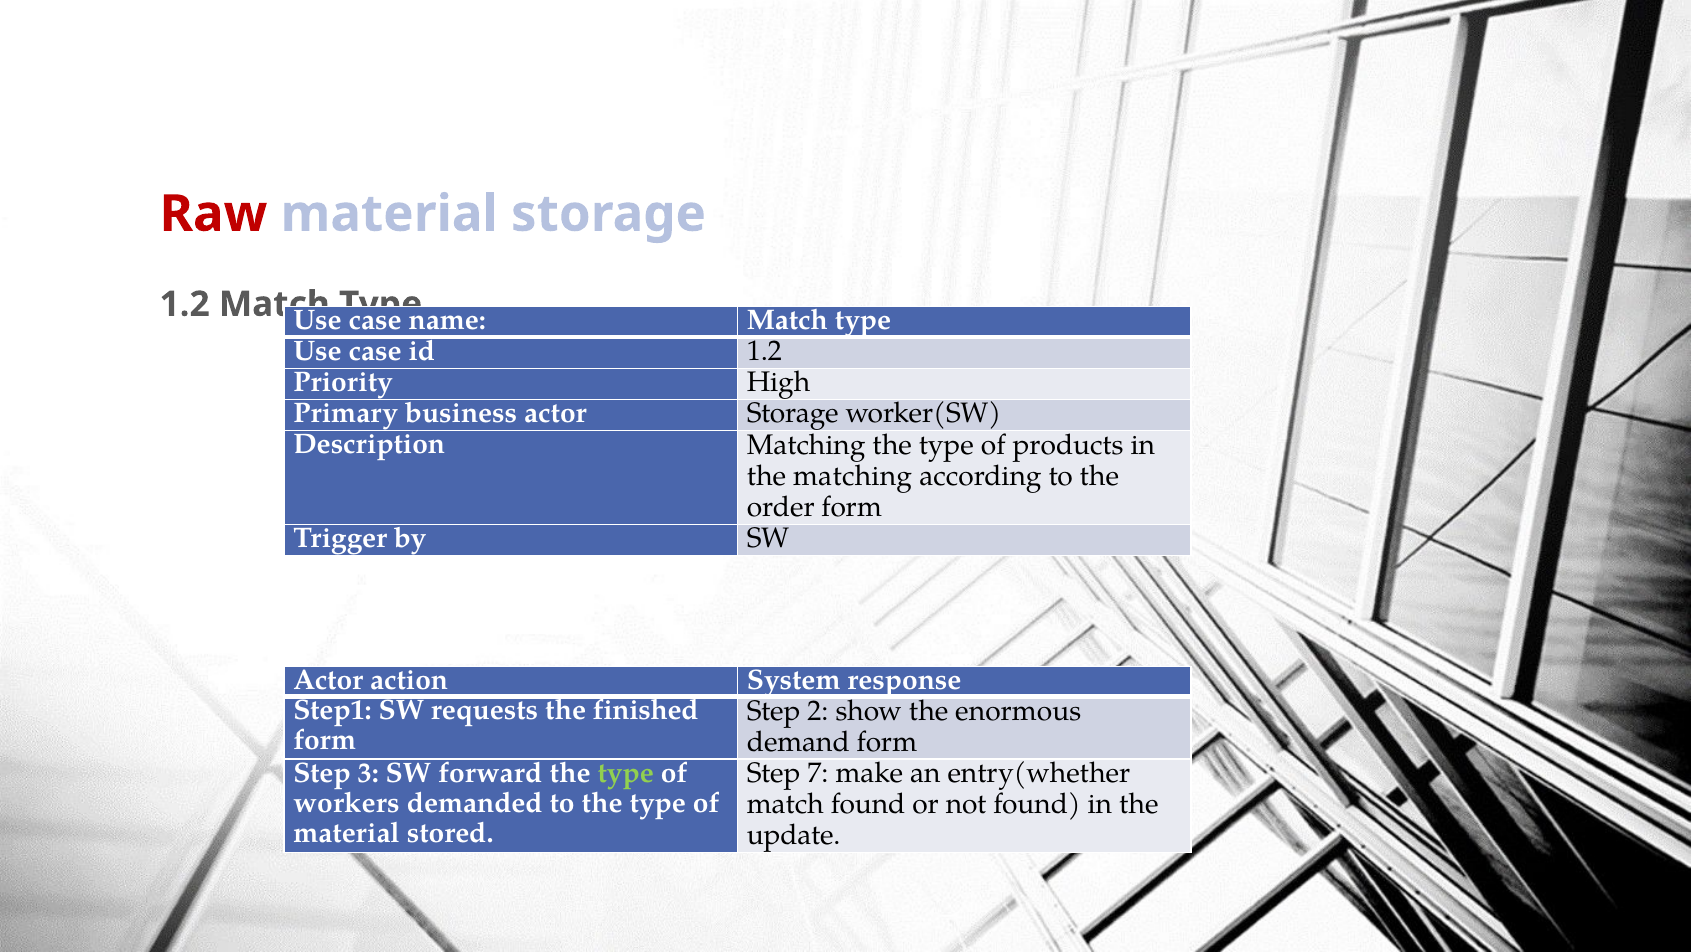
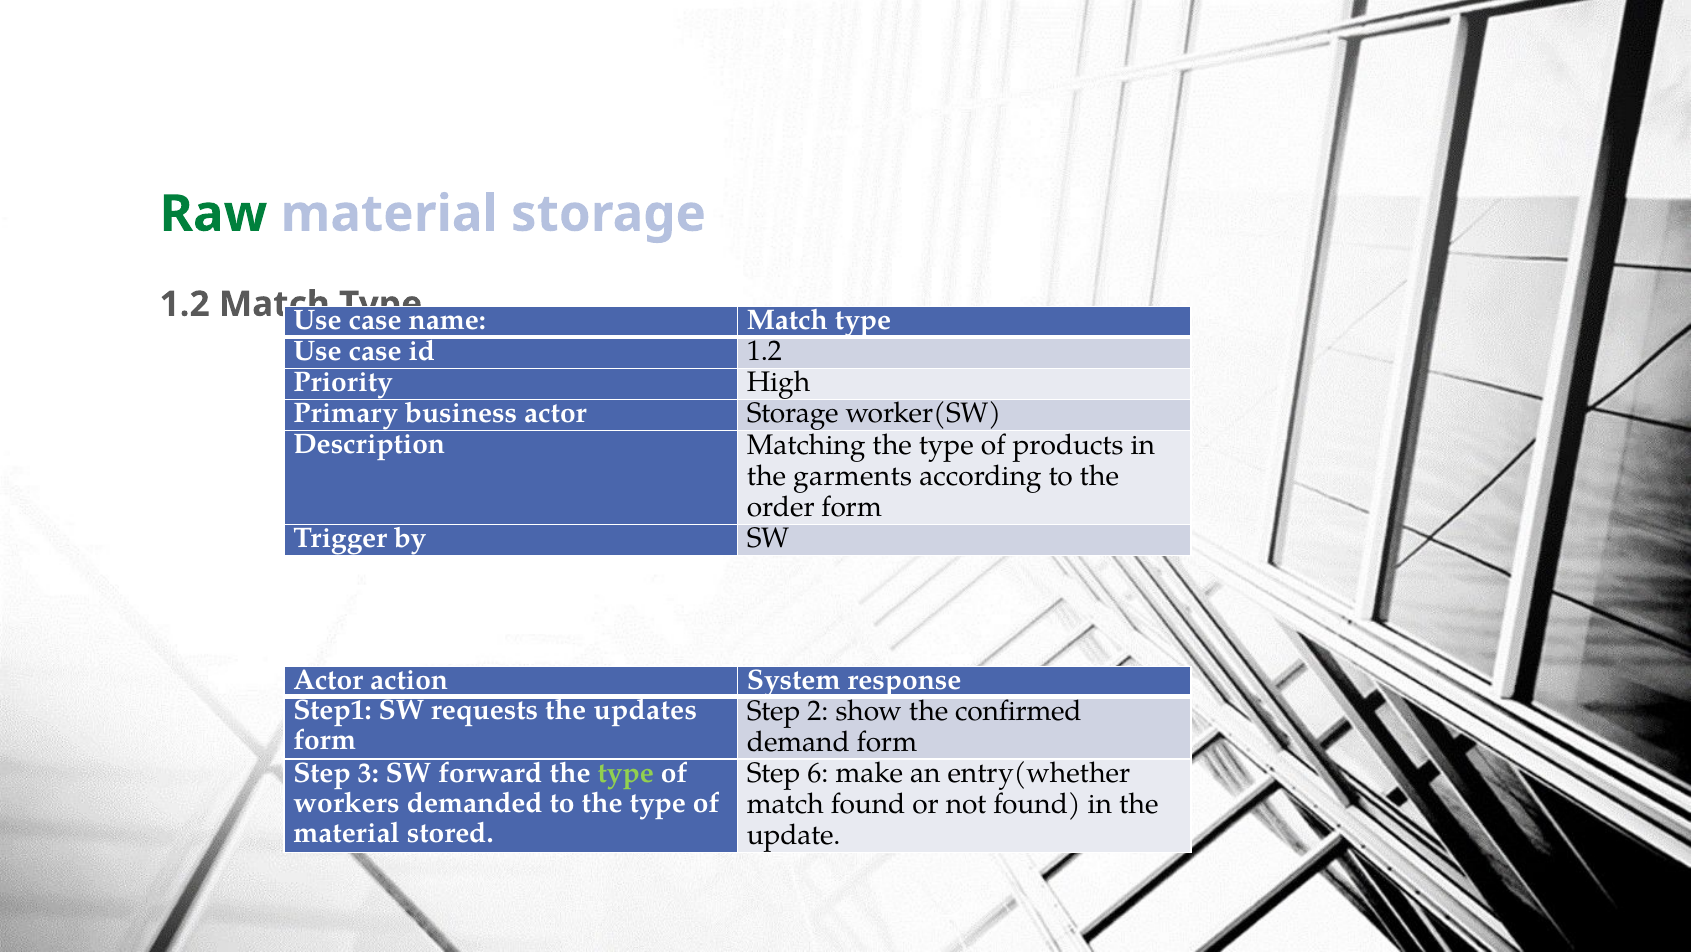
Raw colour: red -> green
the matching: matching -> garments
finished: finished -> updates
enormous: enormous -> confirmed
7: 7 -> 6
